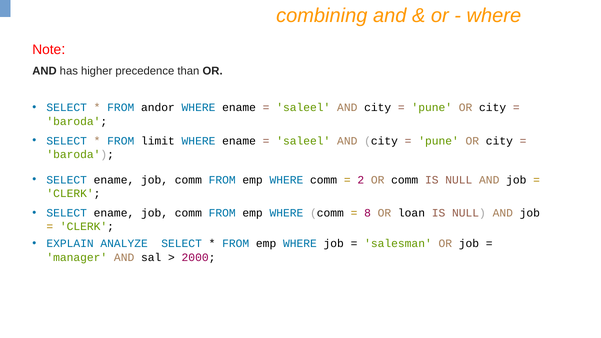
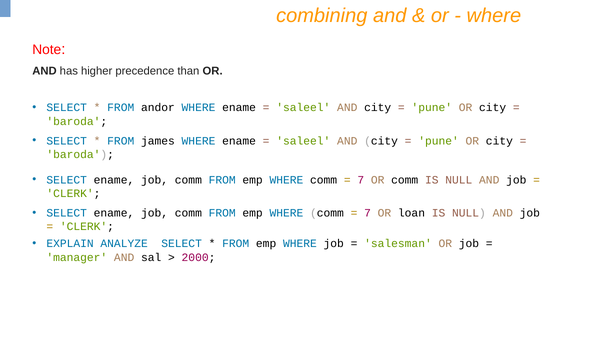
limit: limit -> james
2 at (361, 180): 2 -> 7
8 at (368, 213): 8 -> 7
